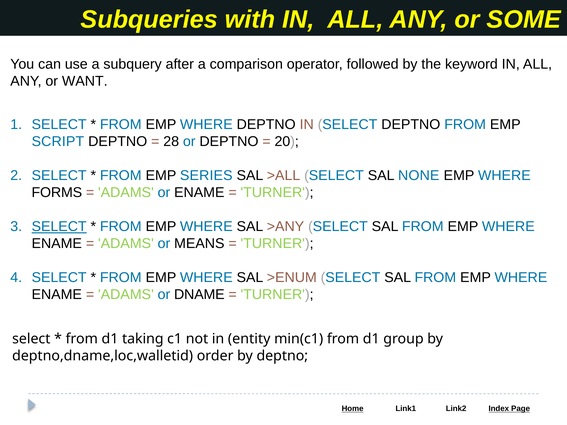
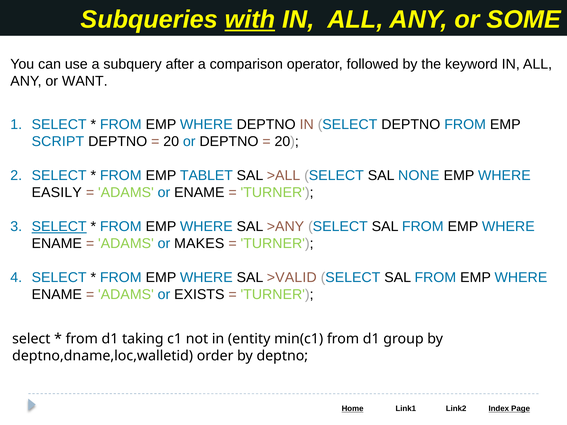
with underline: none -> present
28 at (171, 142): 28 -> 20
SERIES: SERIES -> TABLET
FORMS: FORMS -> EASILY
MEANS: MEANS -> MAKES
>ENUM: >ENUM -> >VALID
DNAME: DNAME -> EXISTS
